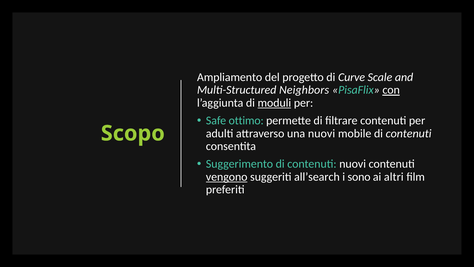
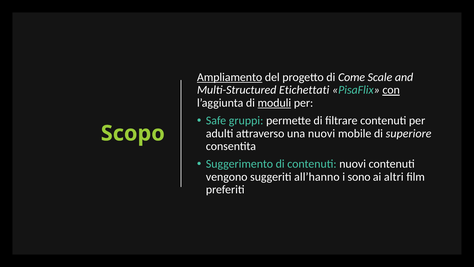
Ampliamento underline: none -> present
Curve: Curve -> Come
Neighbors: Neighbors -> Etichettati
ottimo: ottimo -> gruppi
mobile di contenuti: contenuti -> superiore
vengono underline: present -> none
all’search: all’search -> all’hanno
